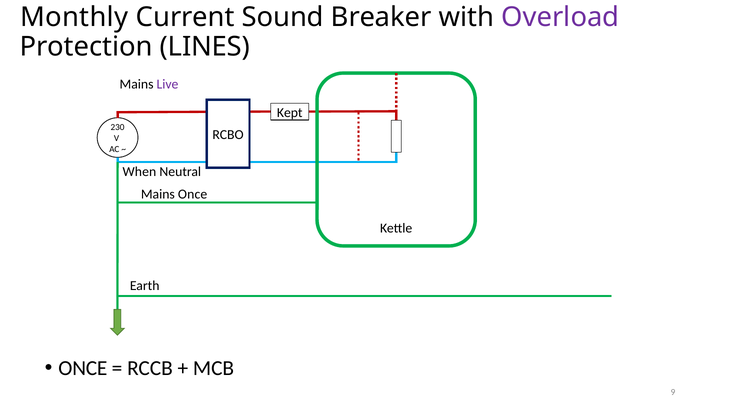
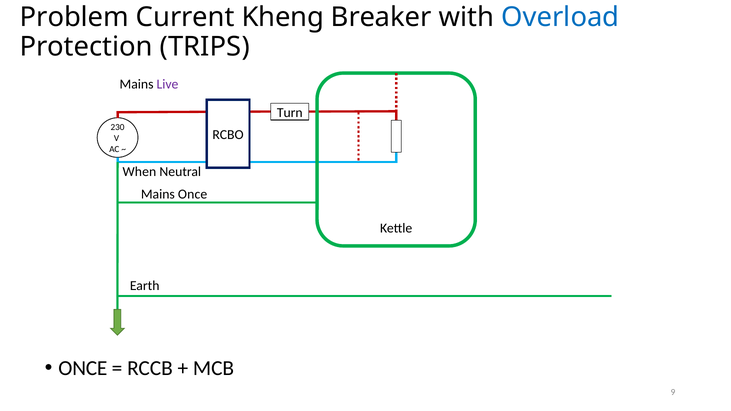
Monthly: Monthly -> Problem
Sound: Sound -> Kheng
Overload colour: purple -> blue
LINES: LINES -> TRIPS
Kept: Kept -> Turn
